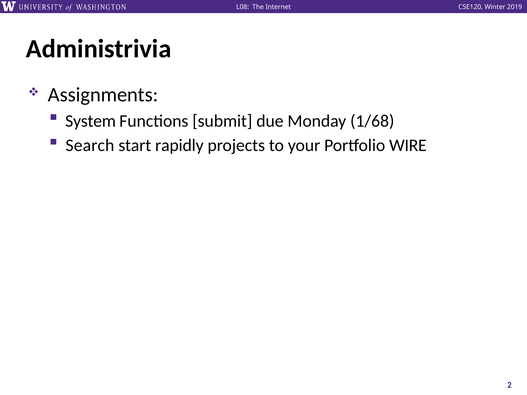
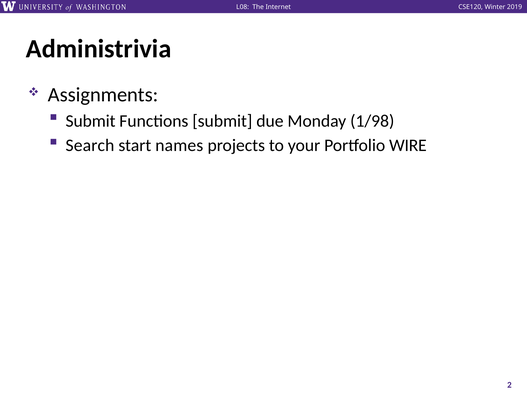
System at (91, 121): System -> Submit
1/68: 1/68 -> 1/98
rapidly: rapidly -> names
